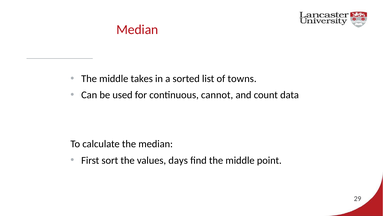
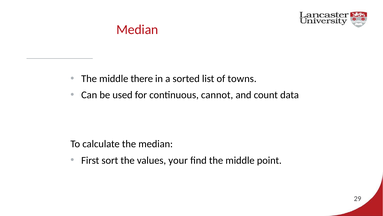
takes: takes -> there
days: days -> your
